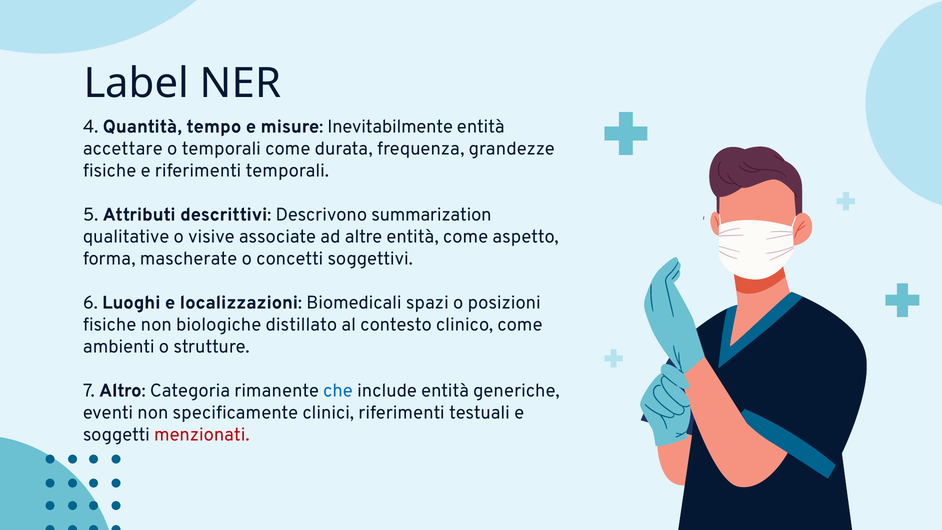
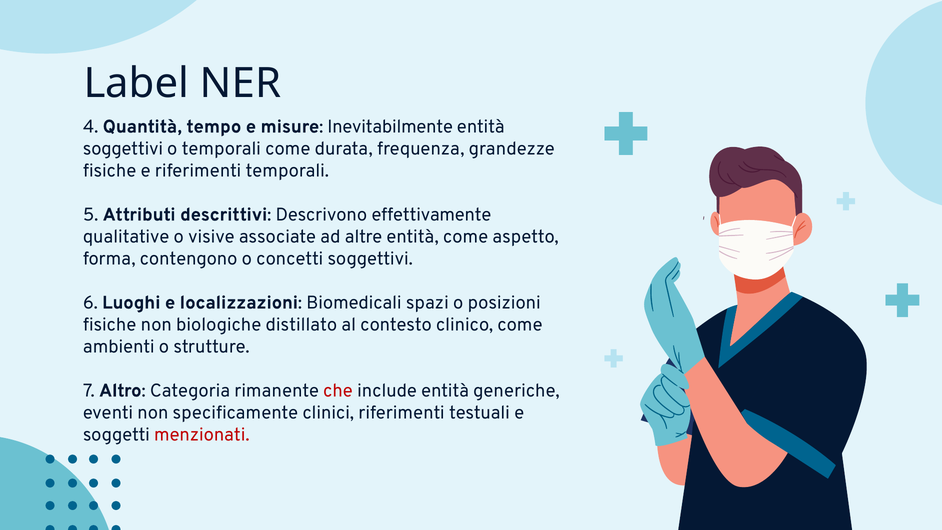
accettare at (123, 149): accettare -> soggettivi
summarization: summarization -> effettivamente
mascherate: mascherate -> contengono
che colour: blue -> red
